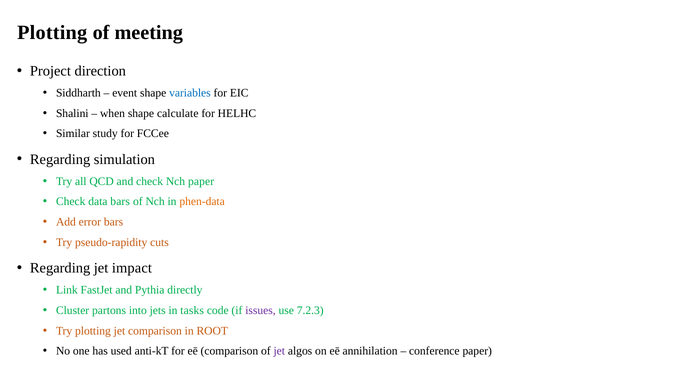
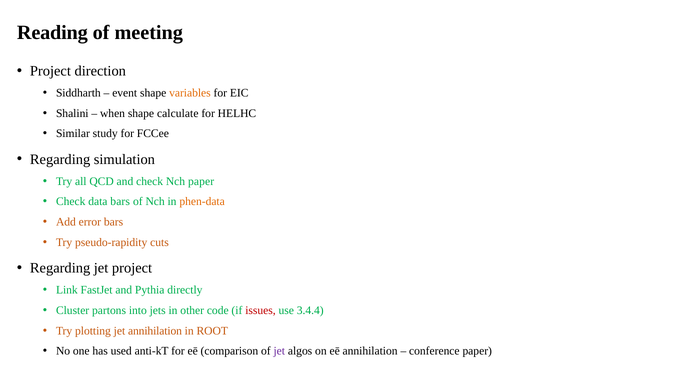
Plotting at (52, 32): Plotting -> Reading
variables colour: blue -> orange
jet impact: impact -> project
tasks: tasks -> other
issues colour: purple -> red
7.2.3: 7.2.3 -> 3.4.4
jet comparison: comparison -> annihilation
